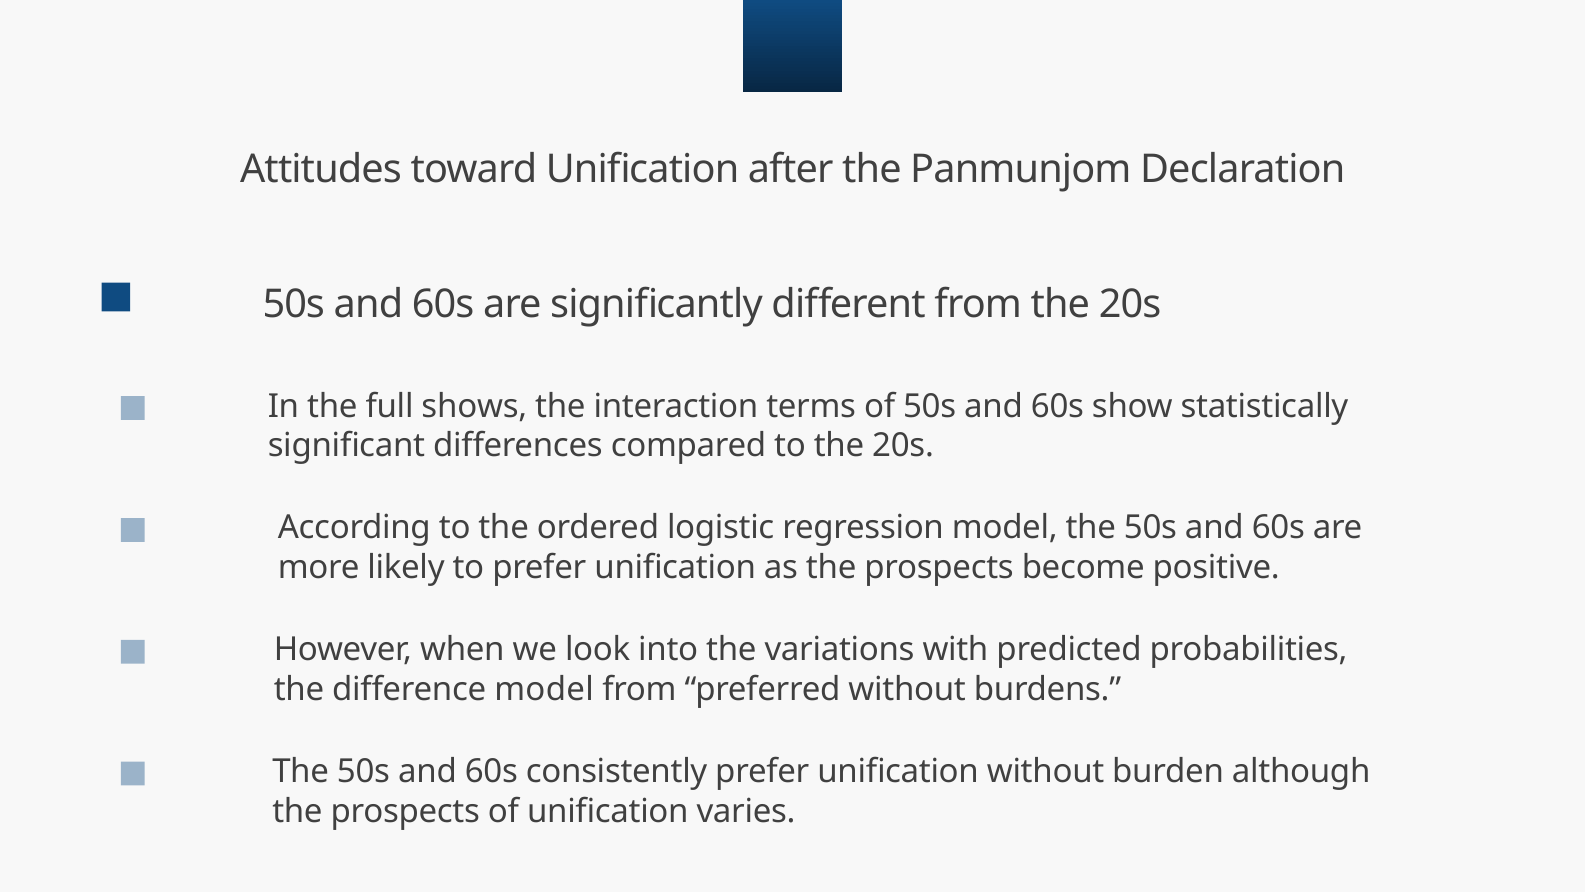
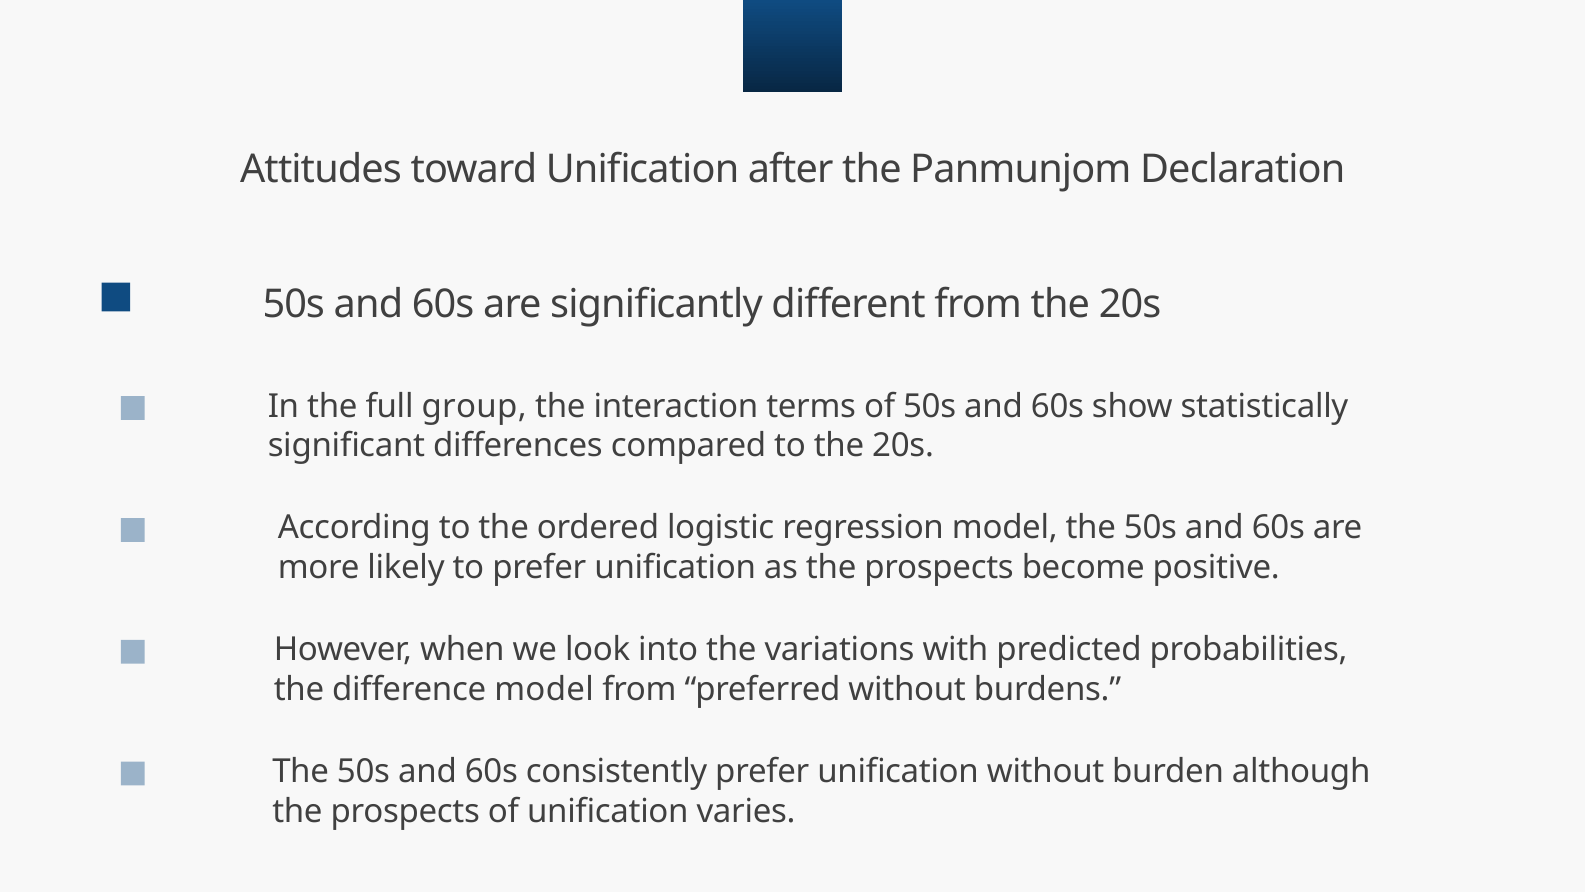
shows: shows -> group
